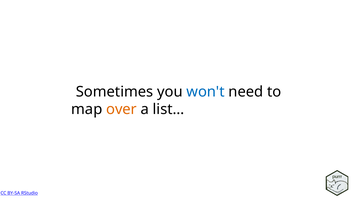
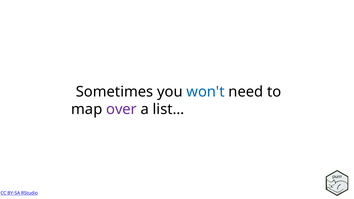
over colour: orange -> purple
